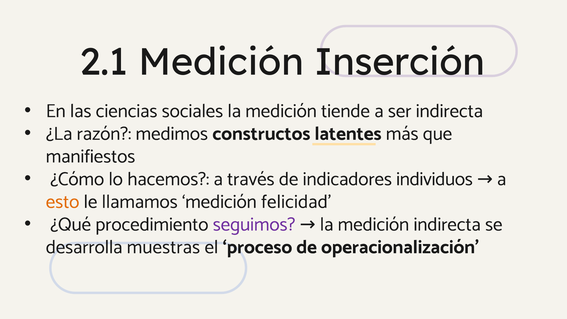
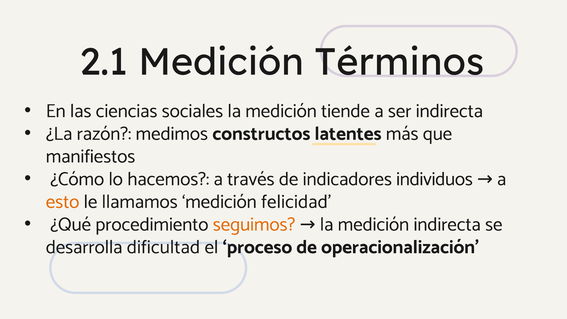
Inserción: Inserción -> Términos
seguimos colour: purple -> orange
muestras: muestras -> dificultad
